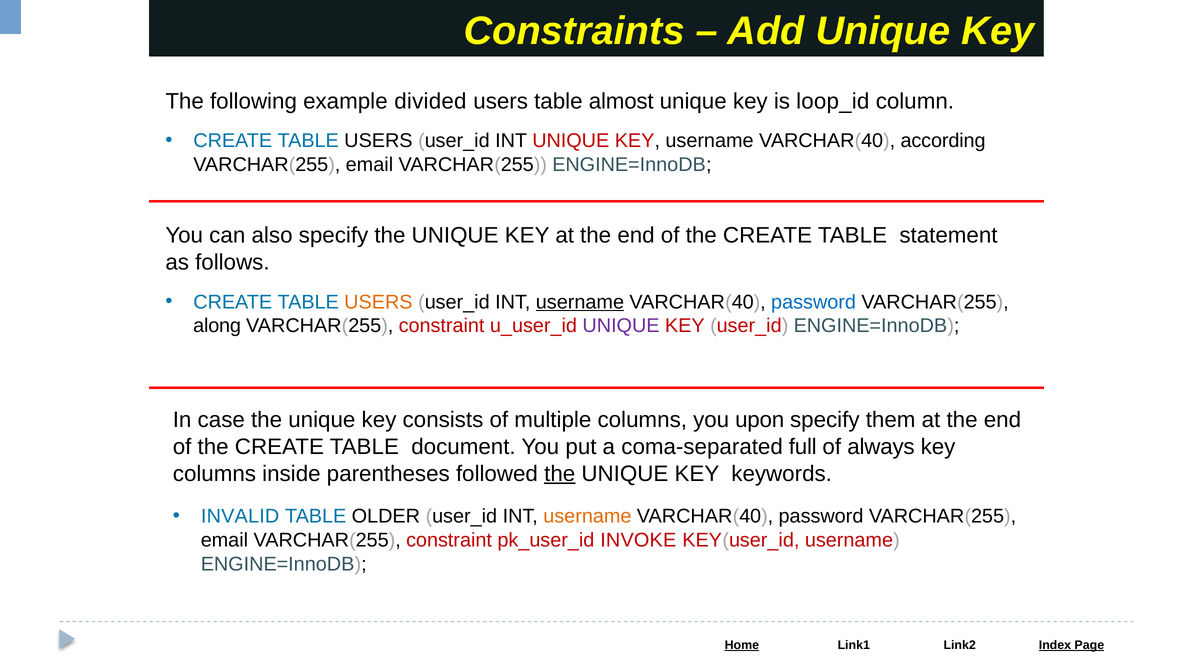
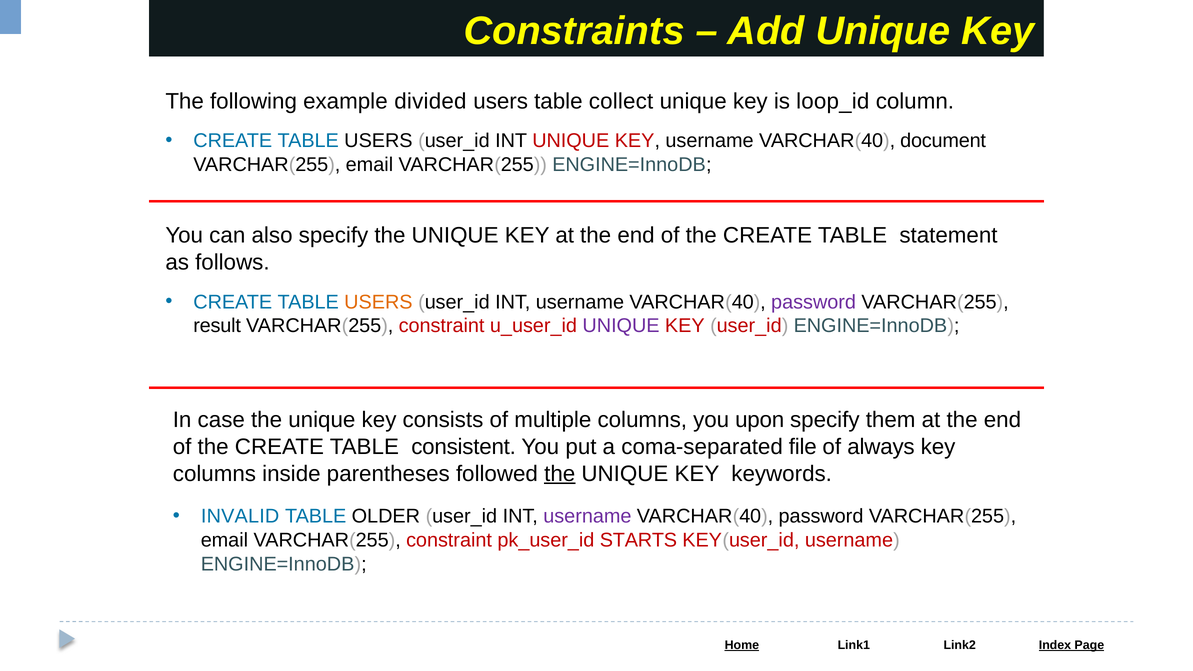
almost: almost -> collect
according: according -> document
username at (580, 302) underline: present -> none
password at (814, 302) colour: blue -> purple
along: along -> result
document: document -> consistent
full: full -> file
username at (587, 516) colour: orange -> purple
INVOKE: INVOKE -> STARTS
